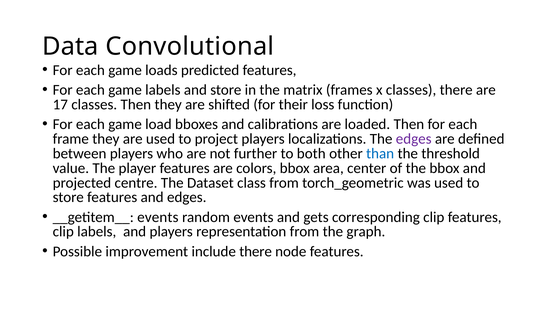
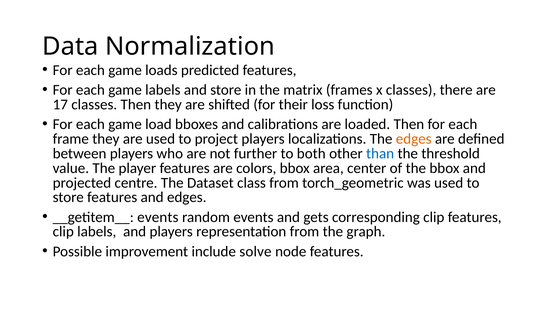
Convolutional: Convolutional -> Normalization
edges at (414, 139) colour: purple -> orange
include there: there -> solve
